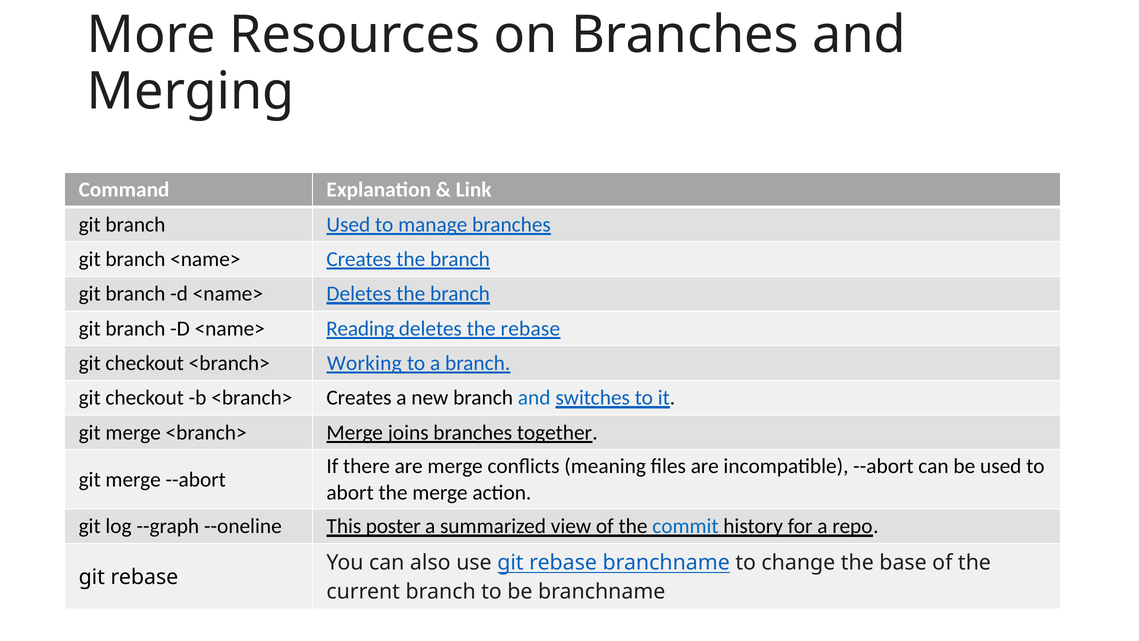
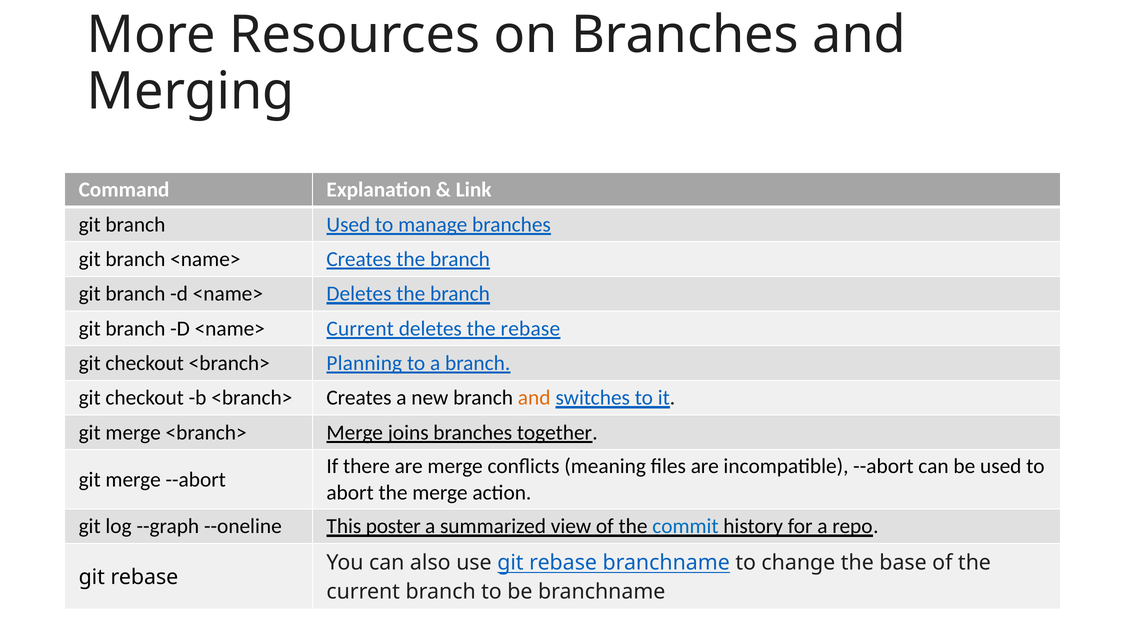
<name> Reading: Reading -> Current
Working: Working -> Planning
and at (534, 398) colour: blue -> orange
